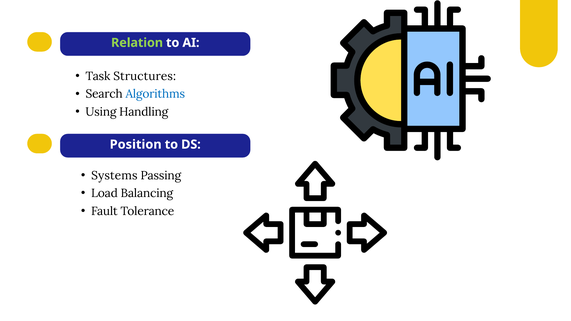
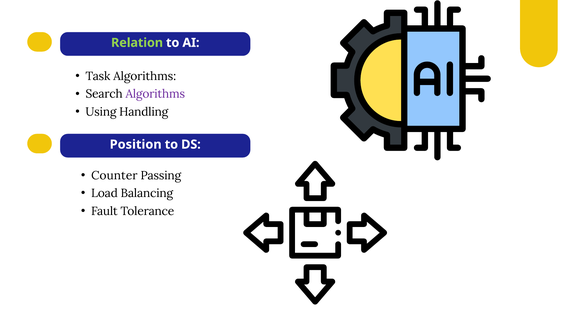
Task Structures: Structures -> Algorithms
Algorithms at (155, 94) colour: blue -> purple
Systems: Systems -> Counter
